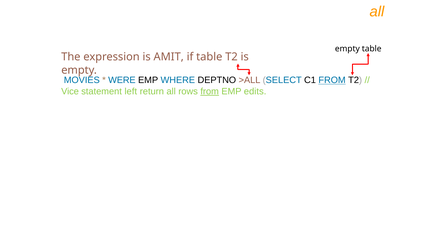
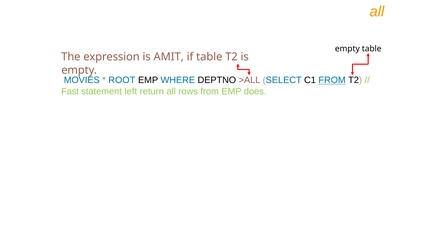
WERE: WERE -> ROOT
Vice: Vice -> Fast
from at (210, 91) underline: present -> none
edits: edits -> does
